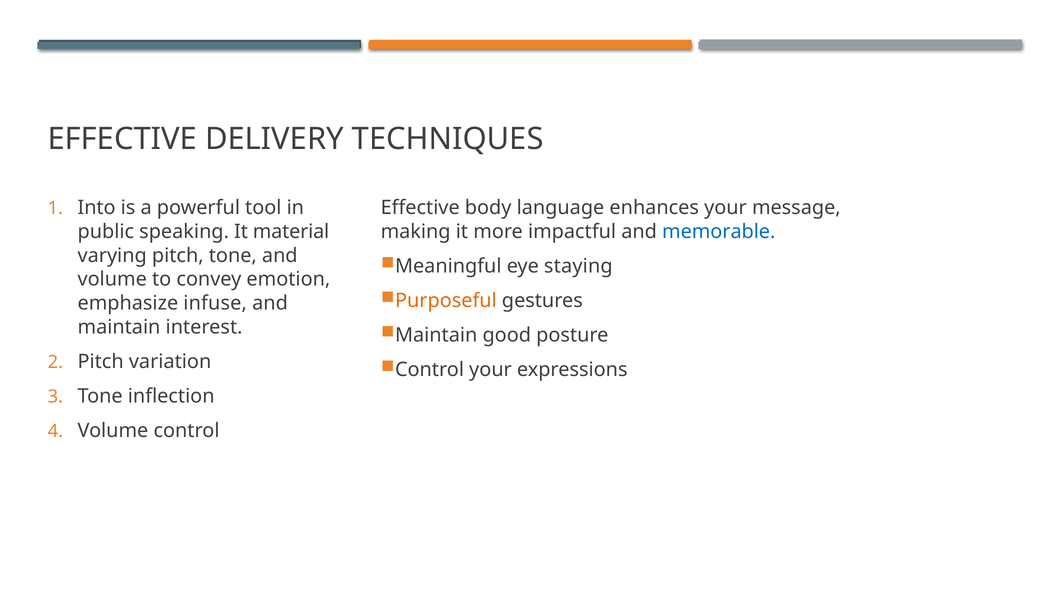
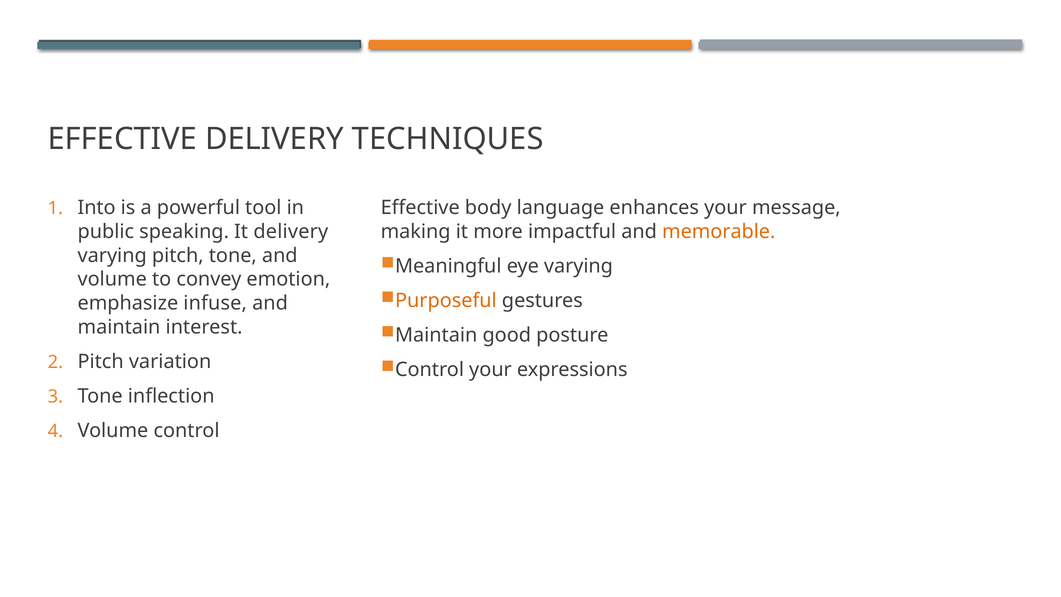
It material: material -> delivery
memorable colour: blue -> orange
eye staying: staying -> varying
